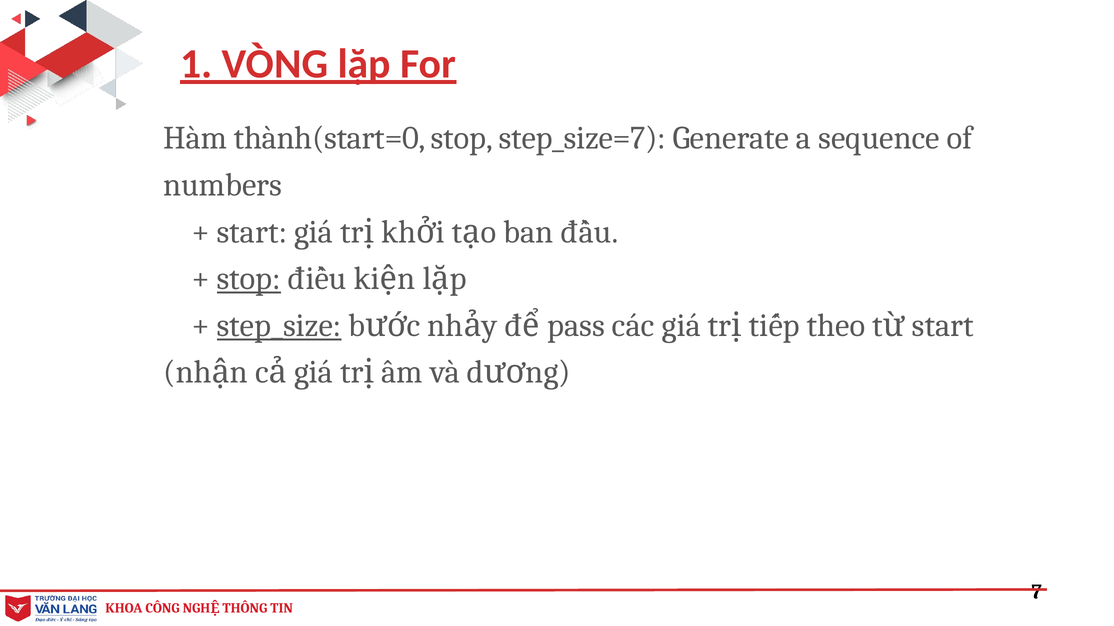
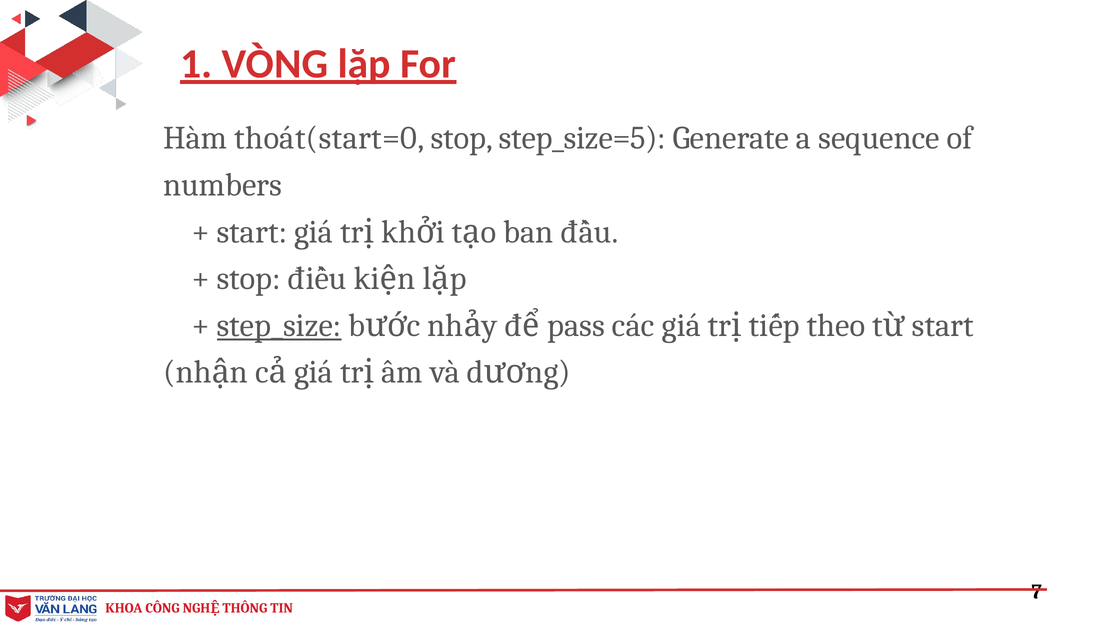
thành(start=0: thành(start=0 -> thoát(start=0
step_size=7: step_size=7 -> step_size=5
stop at (249, 279) underline: present -> none
